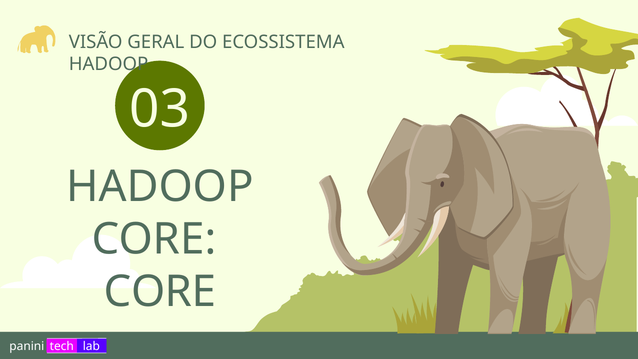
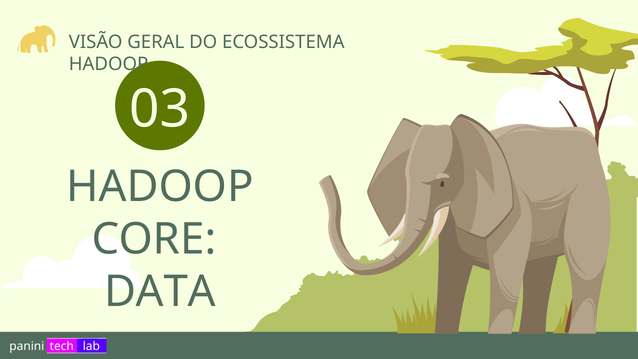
CORE at (160, 292): CORE -> DATA
